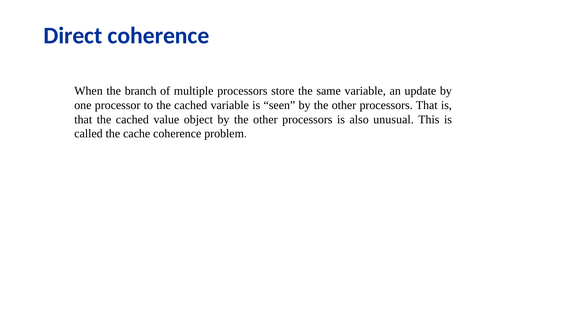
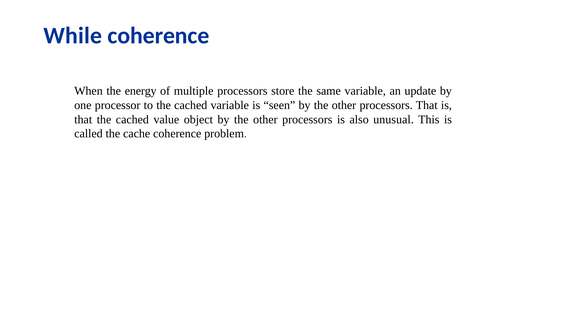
Direct: Direct -> While
branch: branch -> energy
